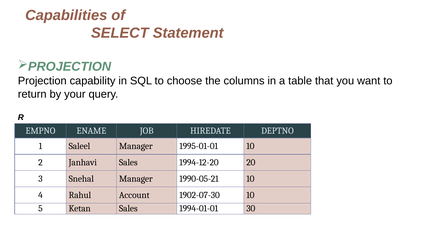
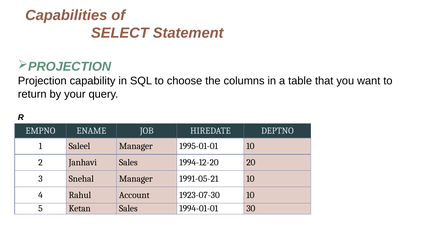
1990-05-21: 1990-05-21 -> 1991-05-21
1902-07-30: 1902-07-30 -> 1923-07-30
